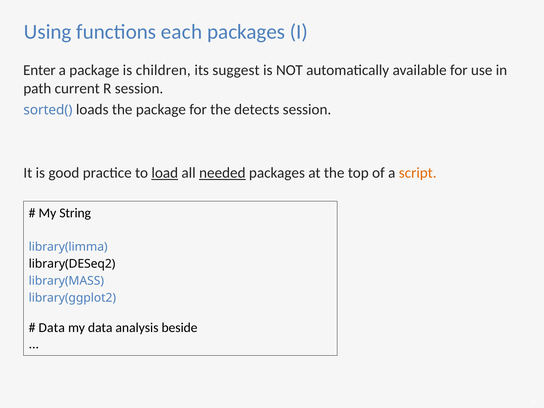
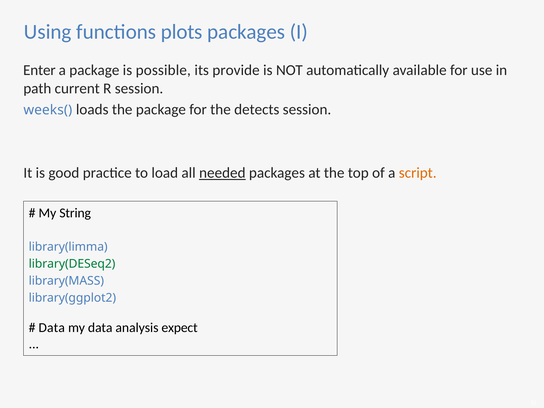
each: each -> plots
children: children -> possible
suggest: suggest -> provide
sorted(: sorted( -> weeks(
load underline: present -> none
library(DESeq2 colour: black -> green
beside: beside -> expect
